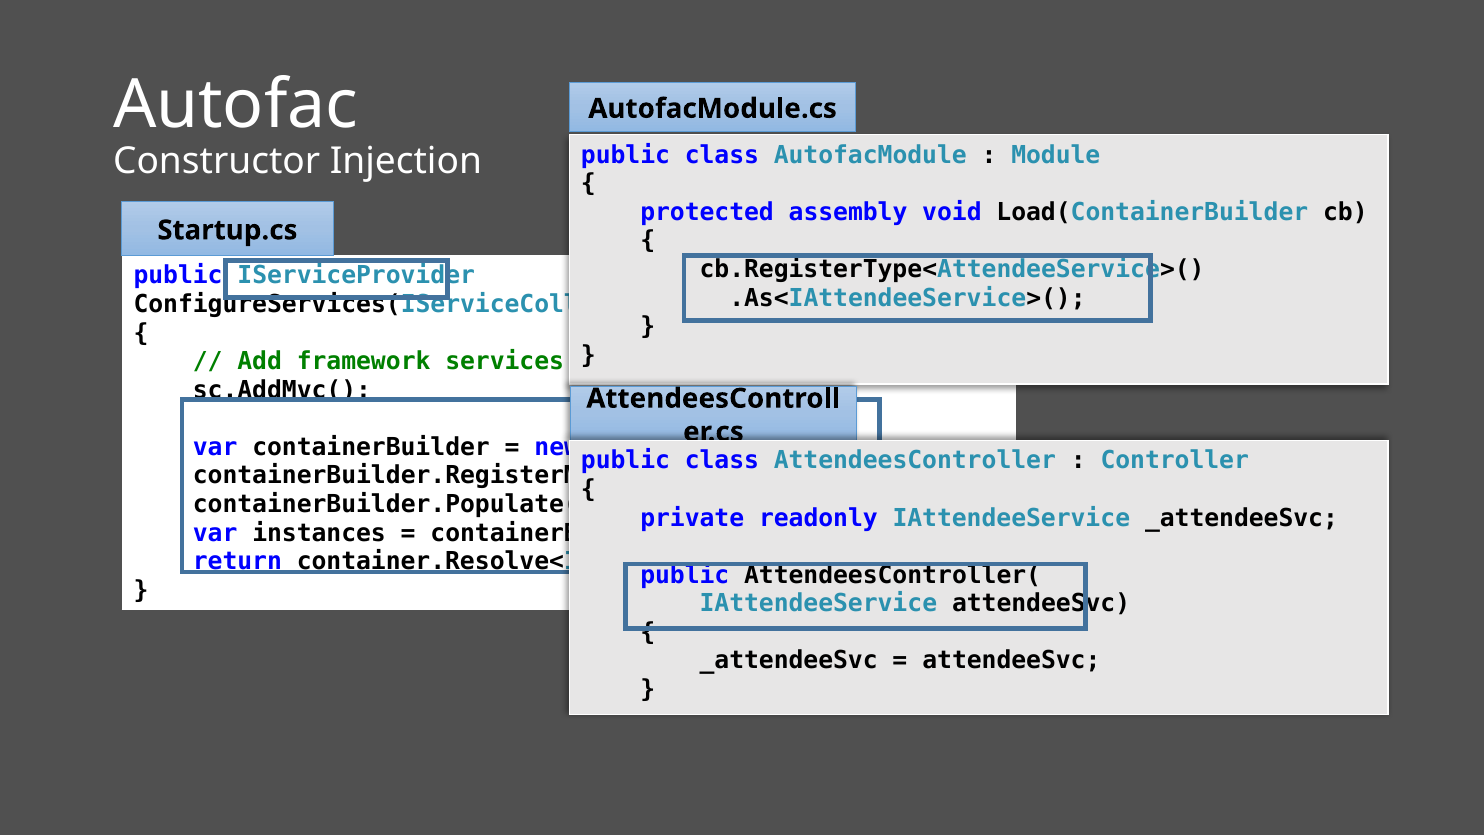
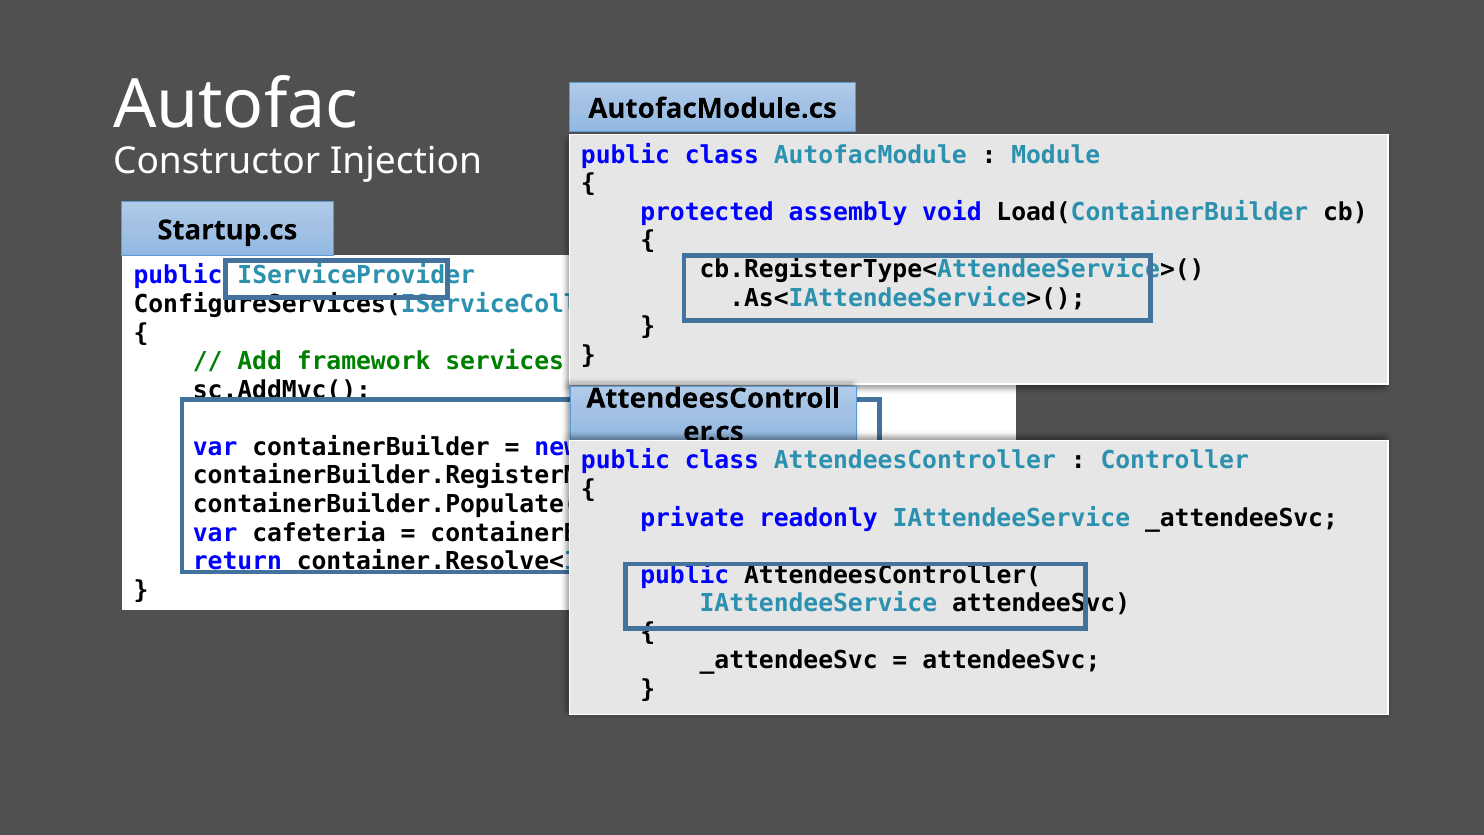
instances: instances -> cafeteria
